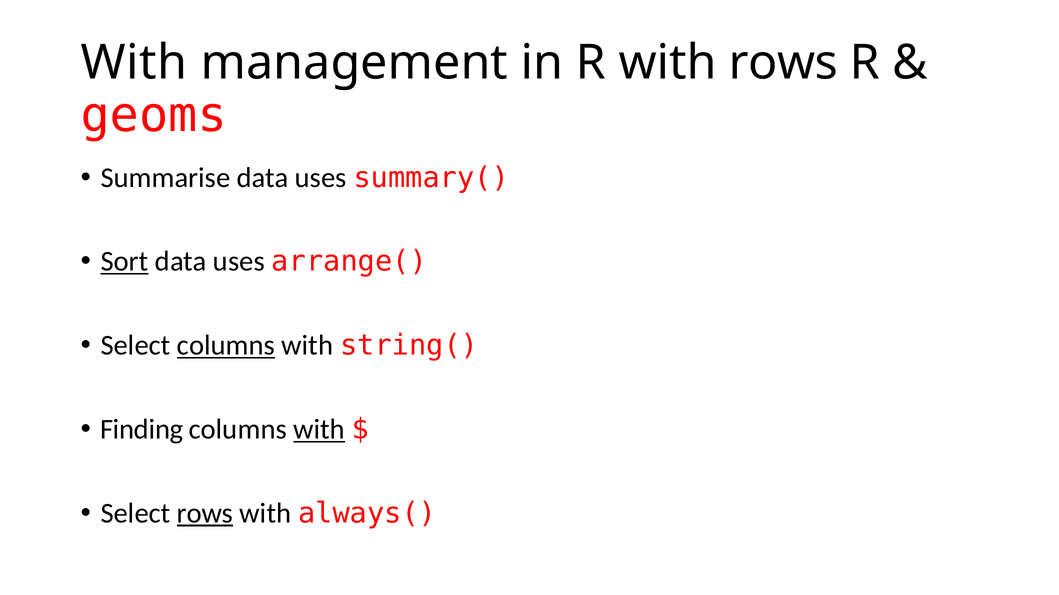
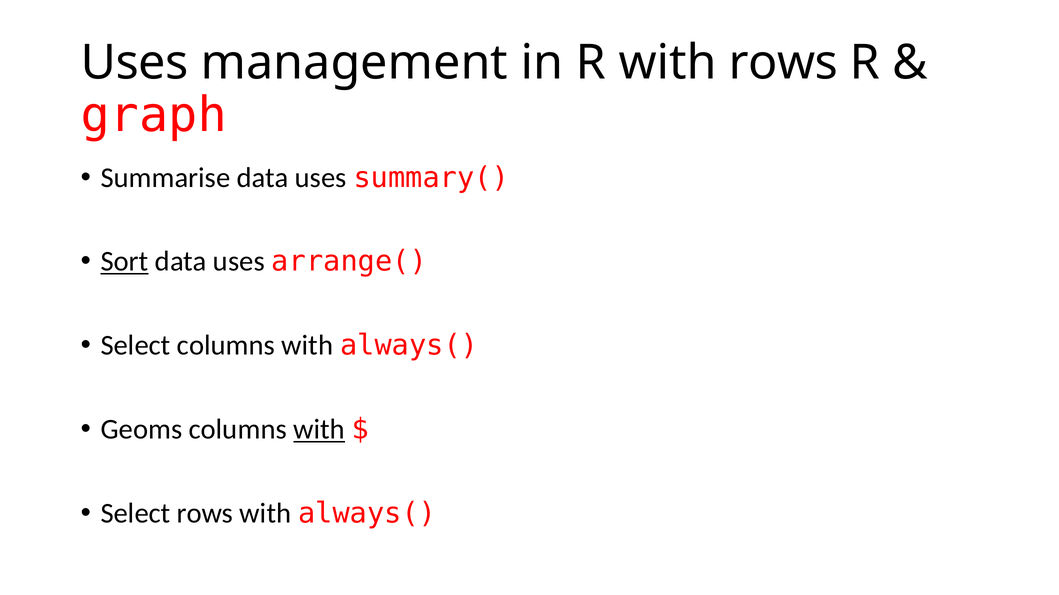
With at (134, 63): With -> Uses
geoms: geoms -> graph
columns at (226, 346) underline: present -> none
string( at (409, 346): string( -> always(
Finding: Finding -> Geoms
rows at (205, 514) underline: present -> none
